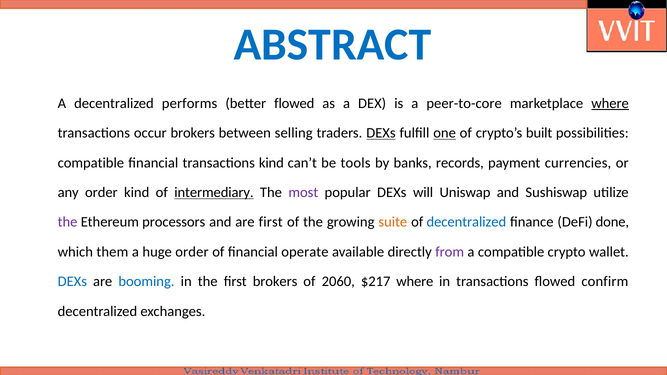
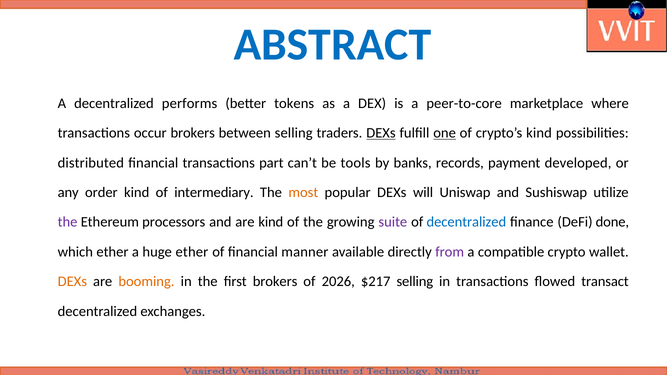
better flowed: flowed -> tokens
where at (610, 103) underline: present -> none
crypto’s built: built -> kind
compatible at (91, 163): compatible -> distributed
transactions kind: kind -> part
currencies: currencies -> developed
intermediary underline: present -> none
most colour: purple -> orange
are first: first -> kind
suite colour: orange -> purple
which them: them -> ether
huge order: order -> ether
operate: operate -> manner
DEXs at (72, 282) colour: blue -> orange
booming colour: blue -> orange
2060: 2060 -> 2026
$217 where: where -> selling
confirm: confirm -> transact
